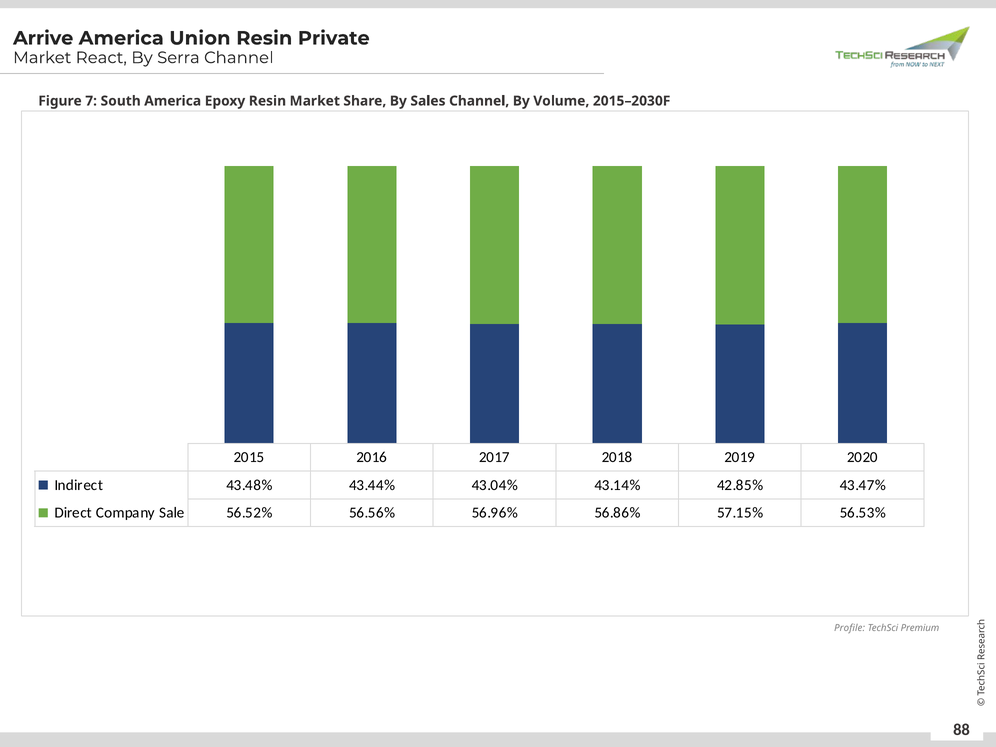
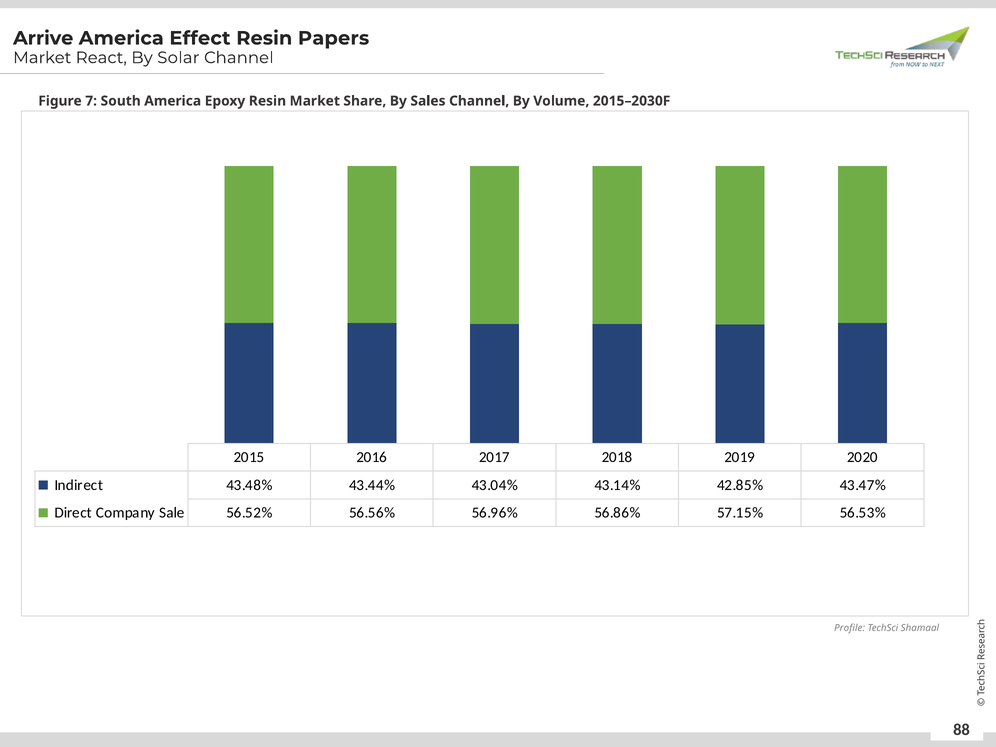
Union: Union -> Effect
Private: Private -> Papers
Serra: Serra -> Solar
Premium: Premium -> Shamaal
